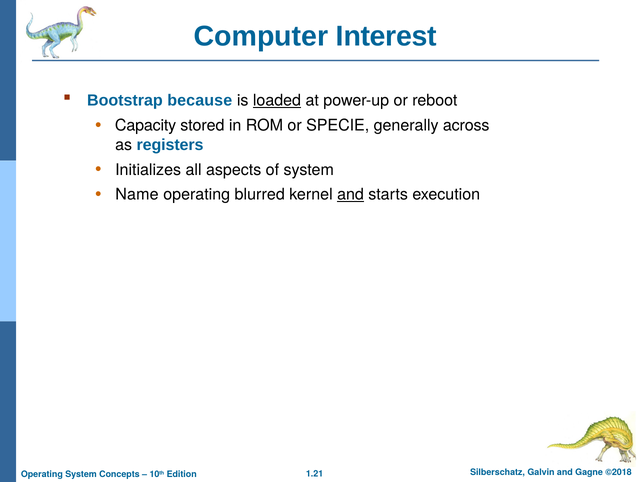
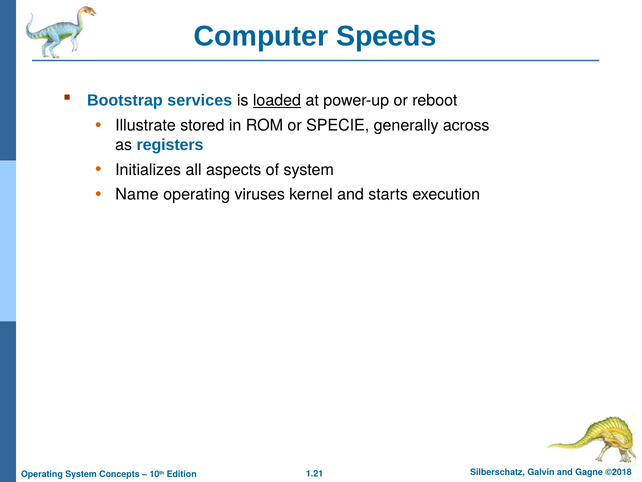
Interest: Interest -> Speeds
because: because -> services
Capacity: Capacity -> Illustrate
blurred: blurred -> viruses
and at (351, 194) underline: present -> none
